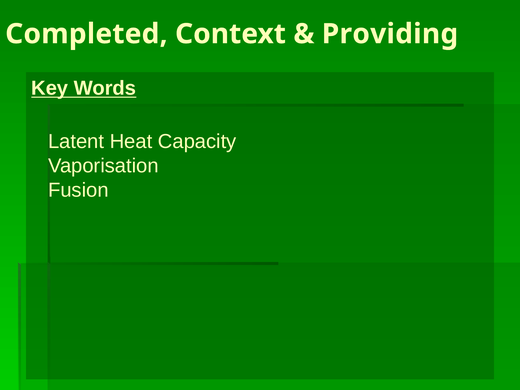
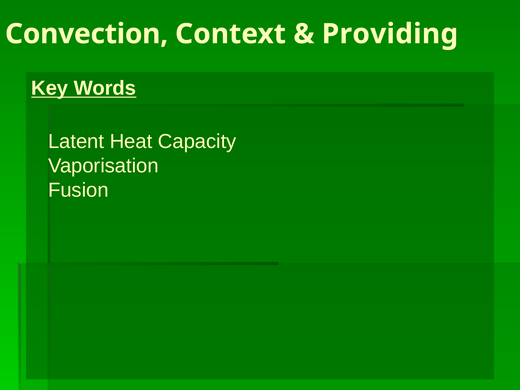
Completed: Completed -> Convection
